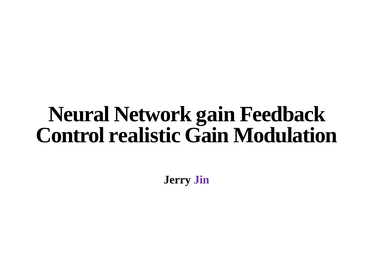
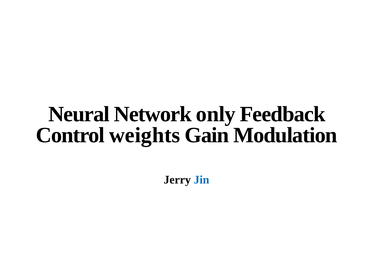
Network gain: gain -> only
realistic: realistic -> weights
Jin colour: purple -> blue
